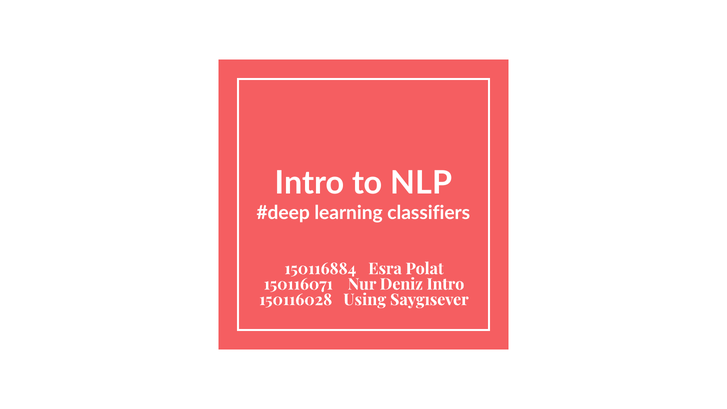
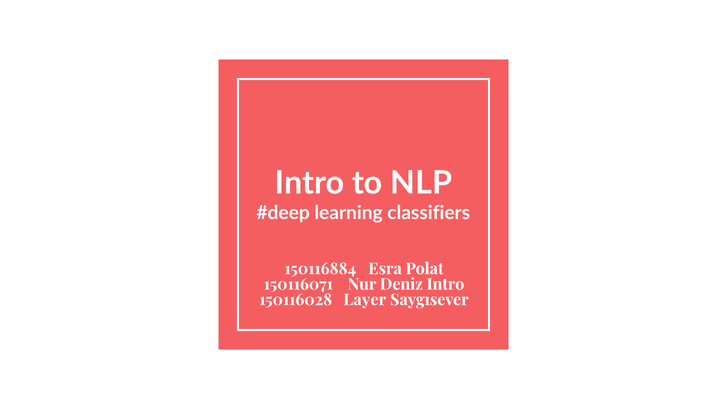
Using: Using -> Layer
